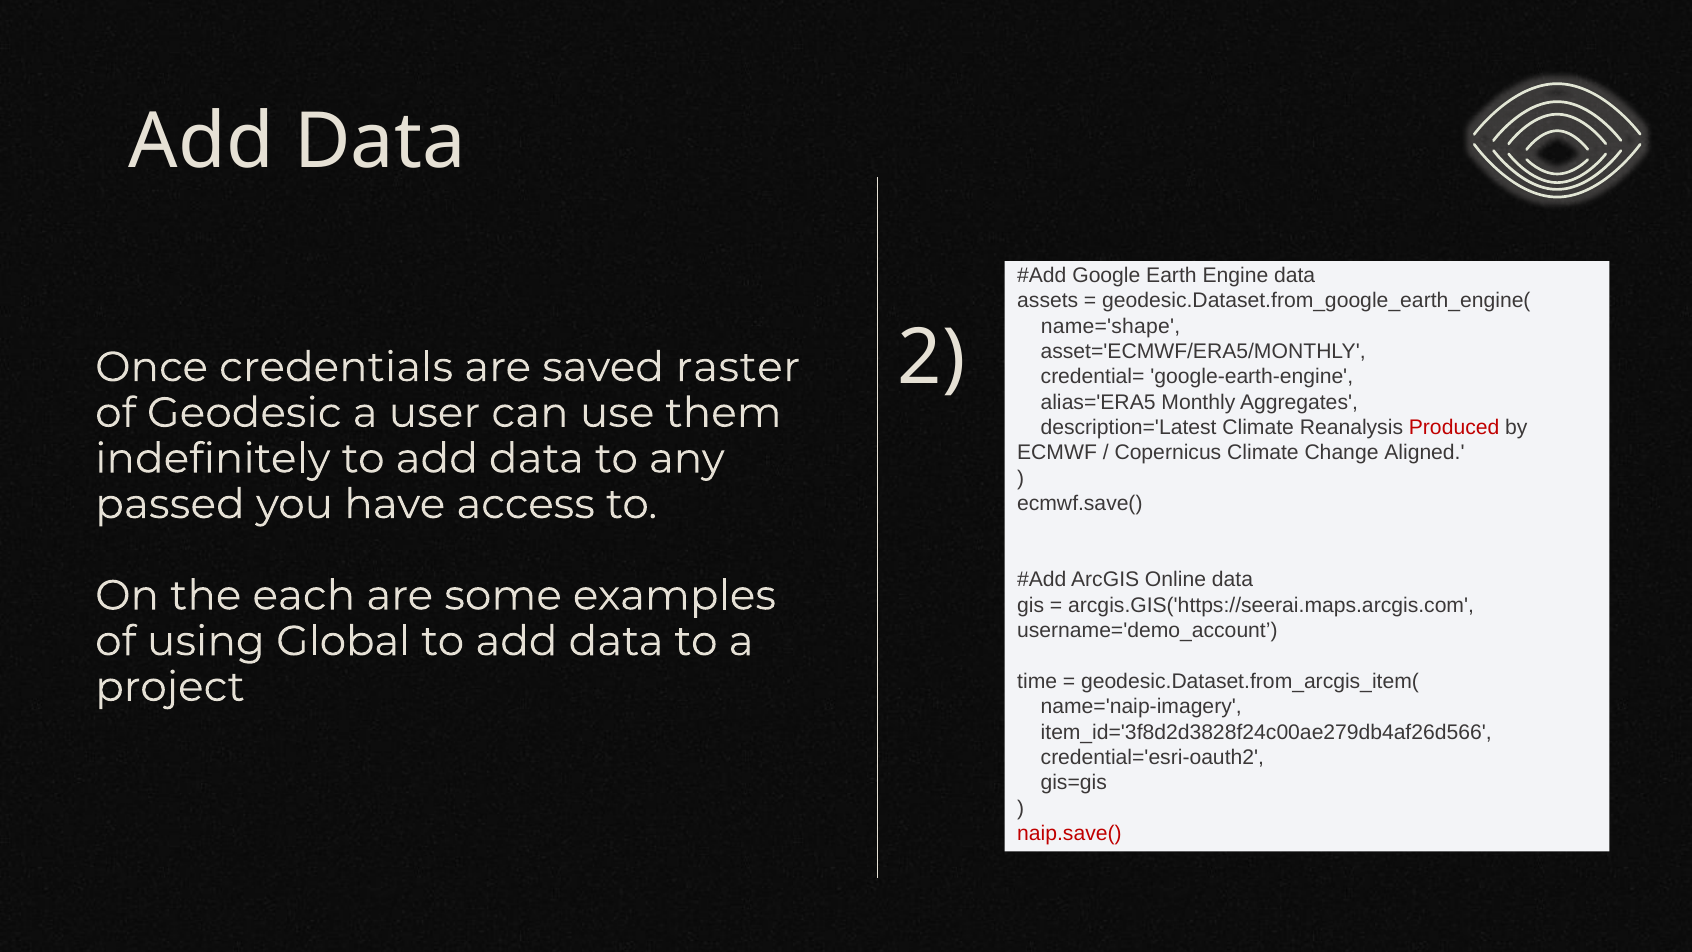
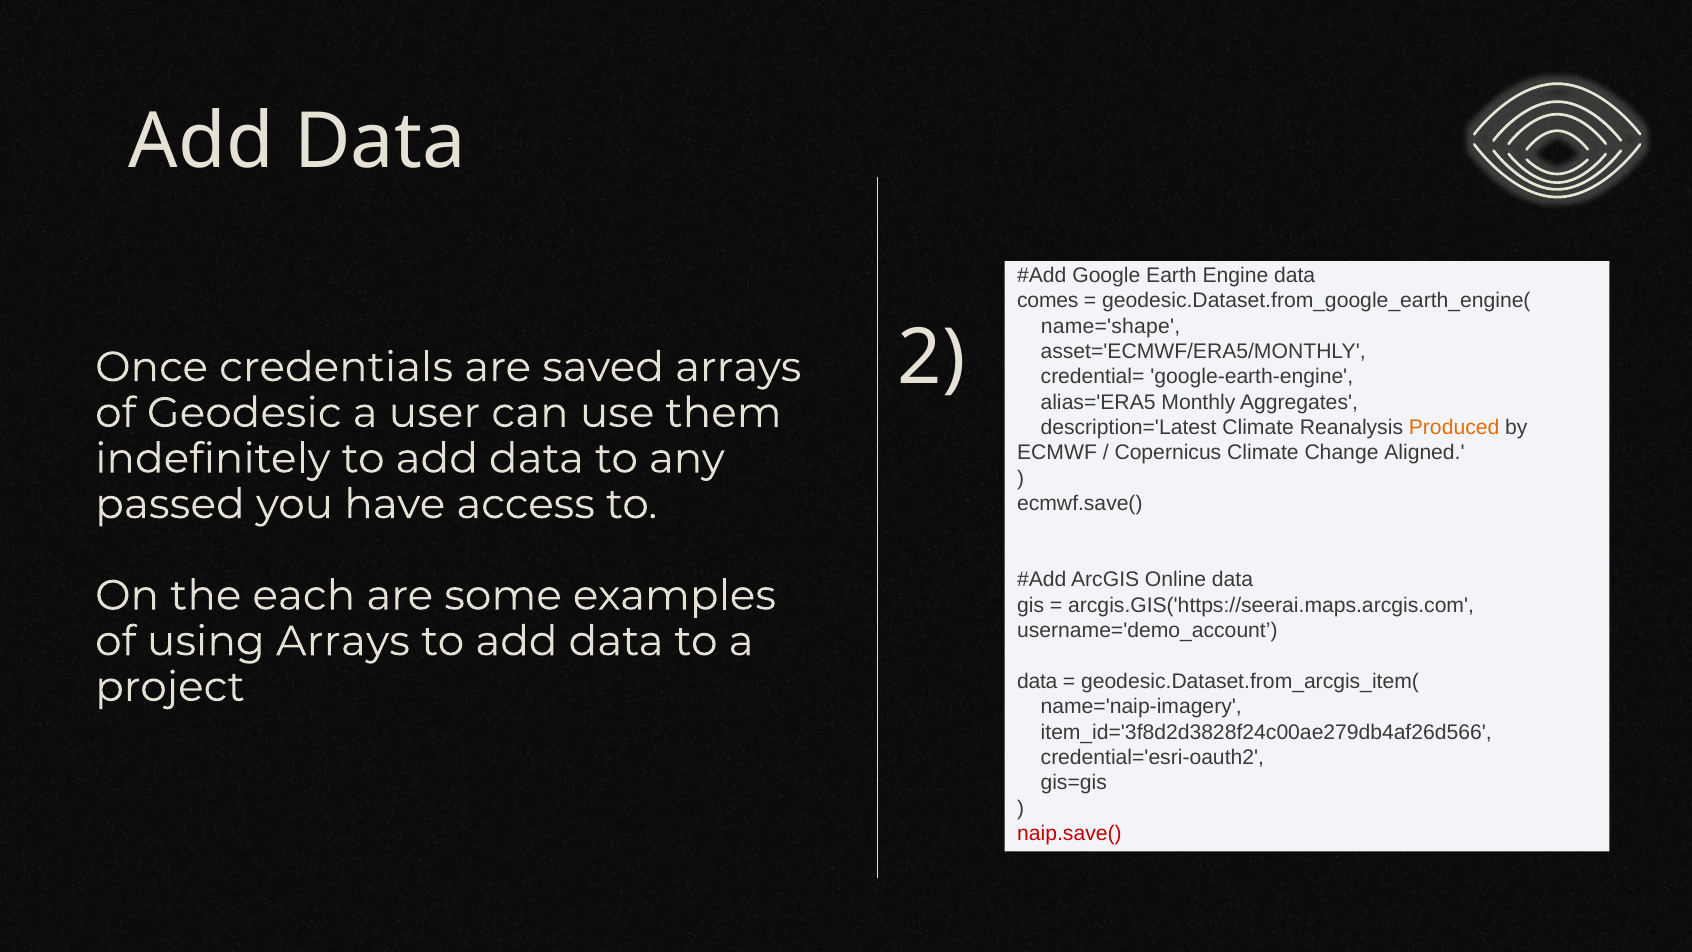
assets: assets -> comes
saved raster: raster -> arrays
Produced colour: red -> orange
using Global: Global -> Arrays
time at (1037, 681): time -> data
